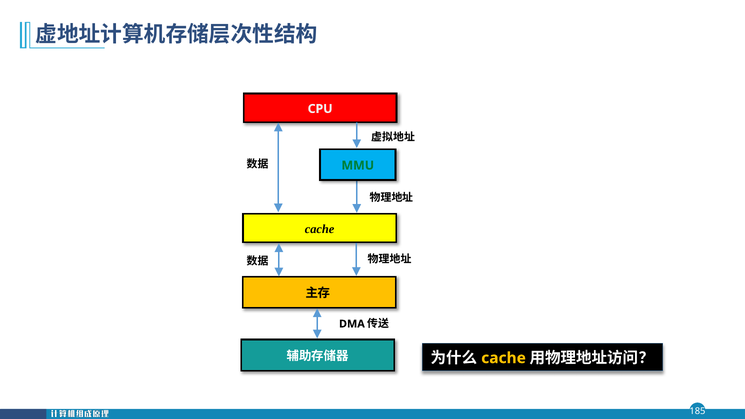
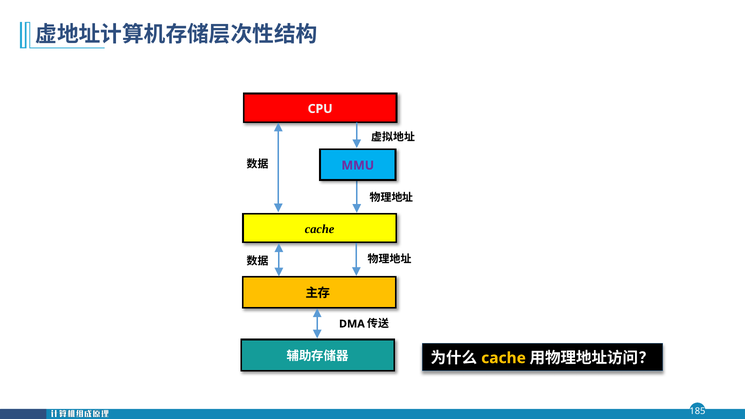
MMU colour: green -> purple
